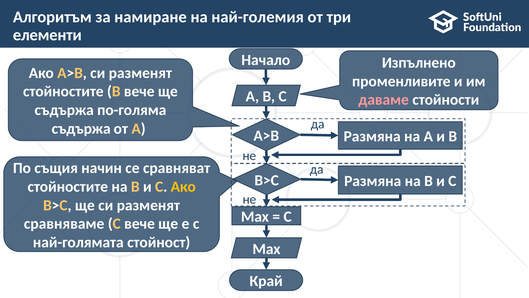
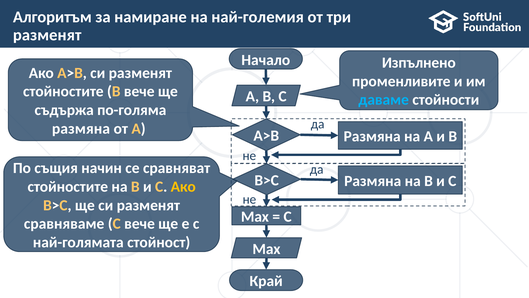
елементи at (47, 35): елементи -> разменят
даваме colour: pink -> light blue
съдържа at (81, 128): съдържа -> размяна
